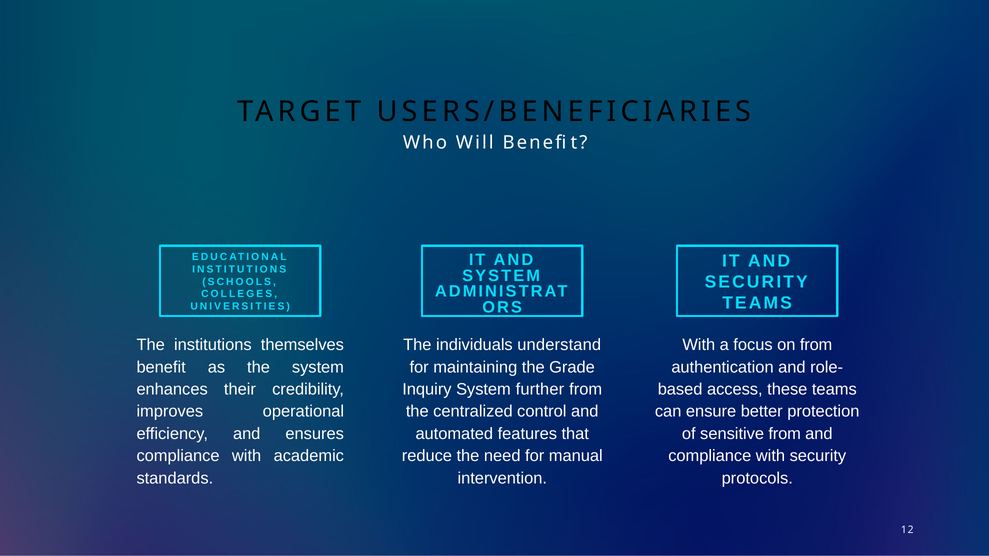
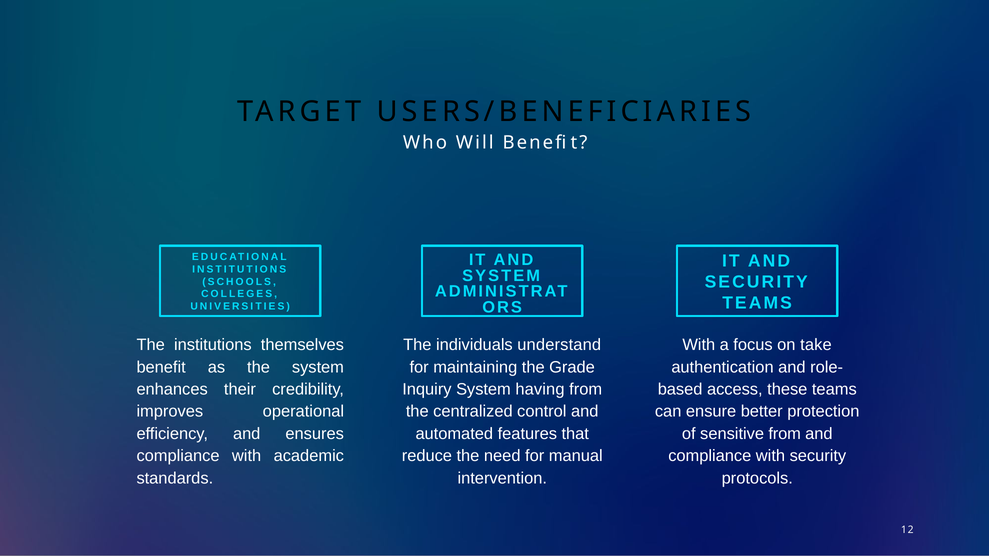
on from: from -> take
further: further -> having
